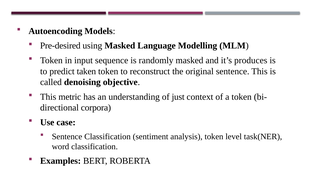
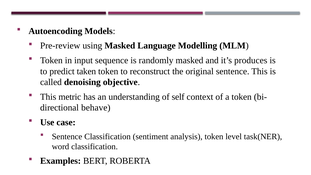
Pre-desired: Pre-desired -> Pre-review
just: just -> self
corpora: corpora -> behave
